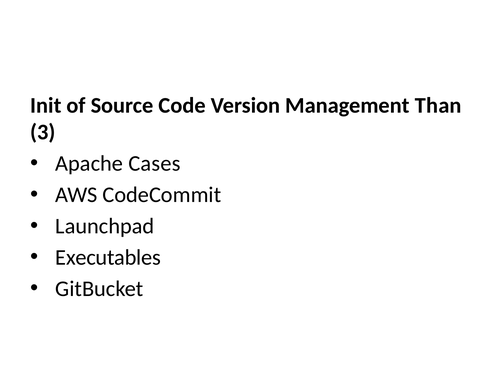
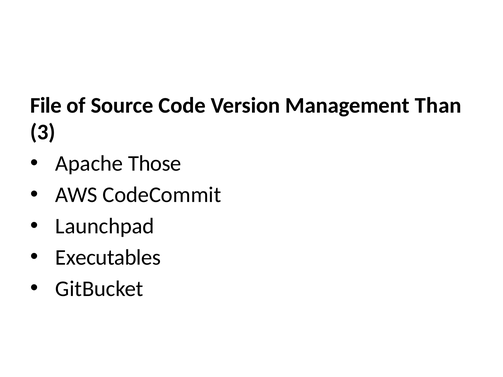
Init: Init -> File
Cases: Cases -> Those
